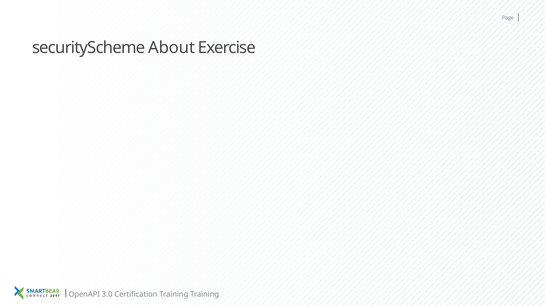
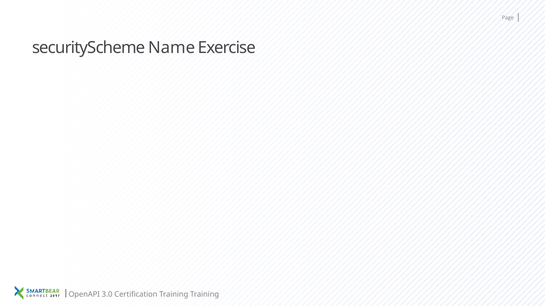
About: About -> Name
